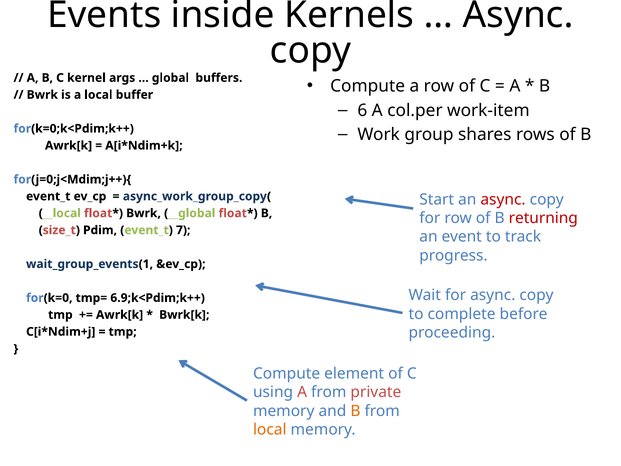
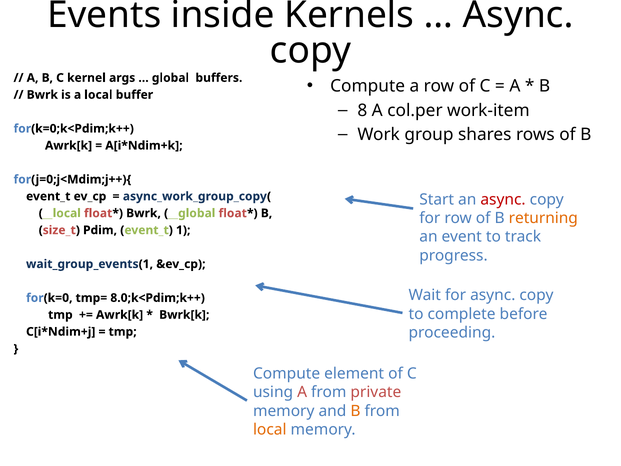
6: 6 -> 8
returning colour: red -> orange
7: 7 -> 1
6.9;k<Pdim;k++: 6.9;k<Pdim;k++ -> 8.0;k<Pdim;k++
